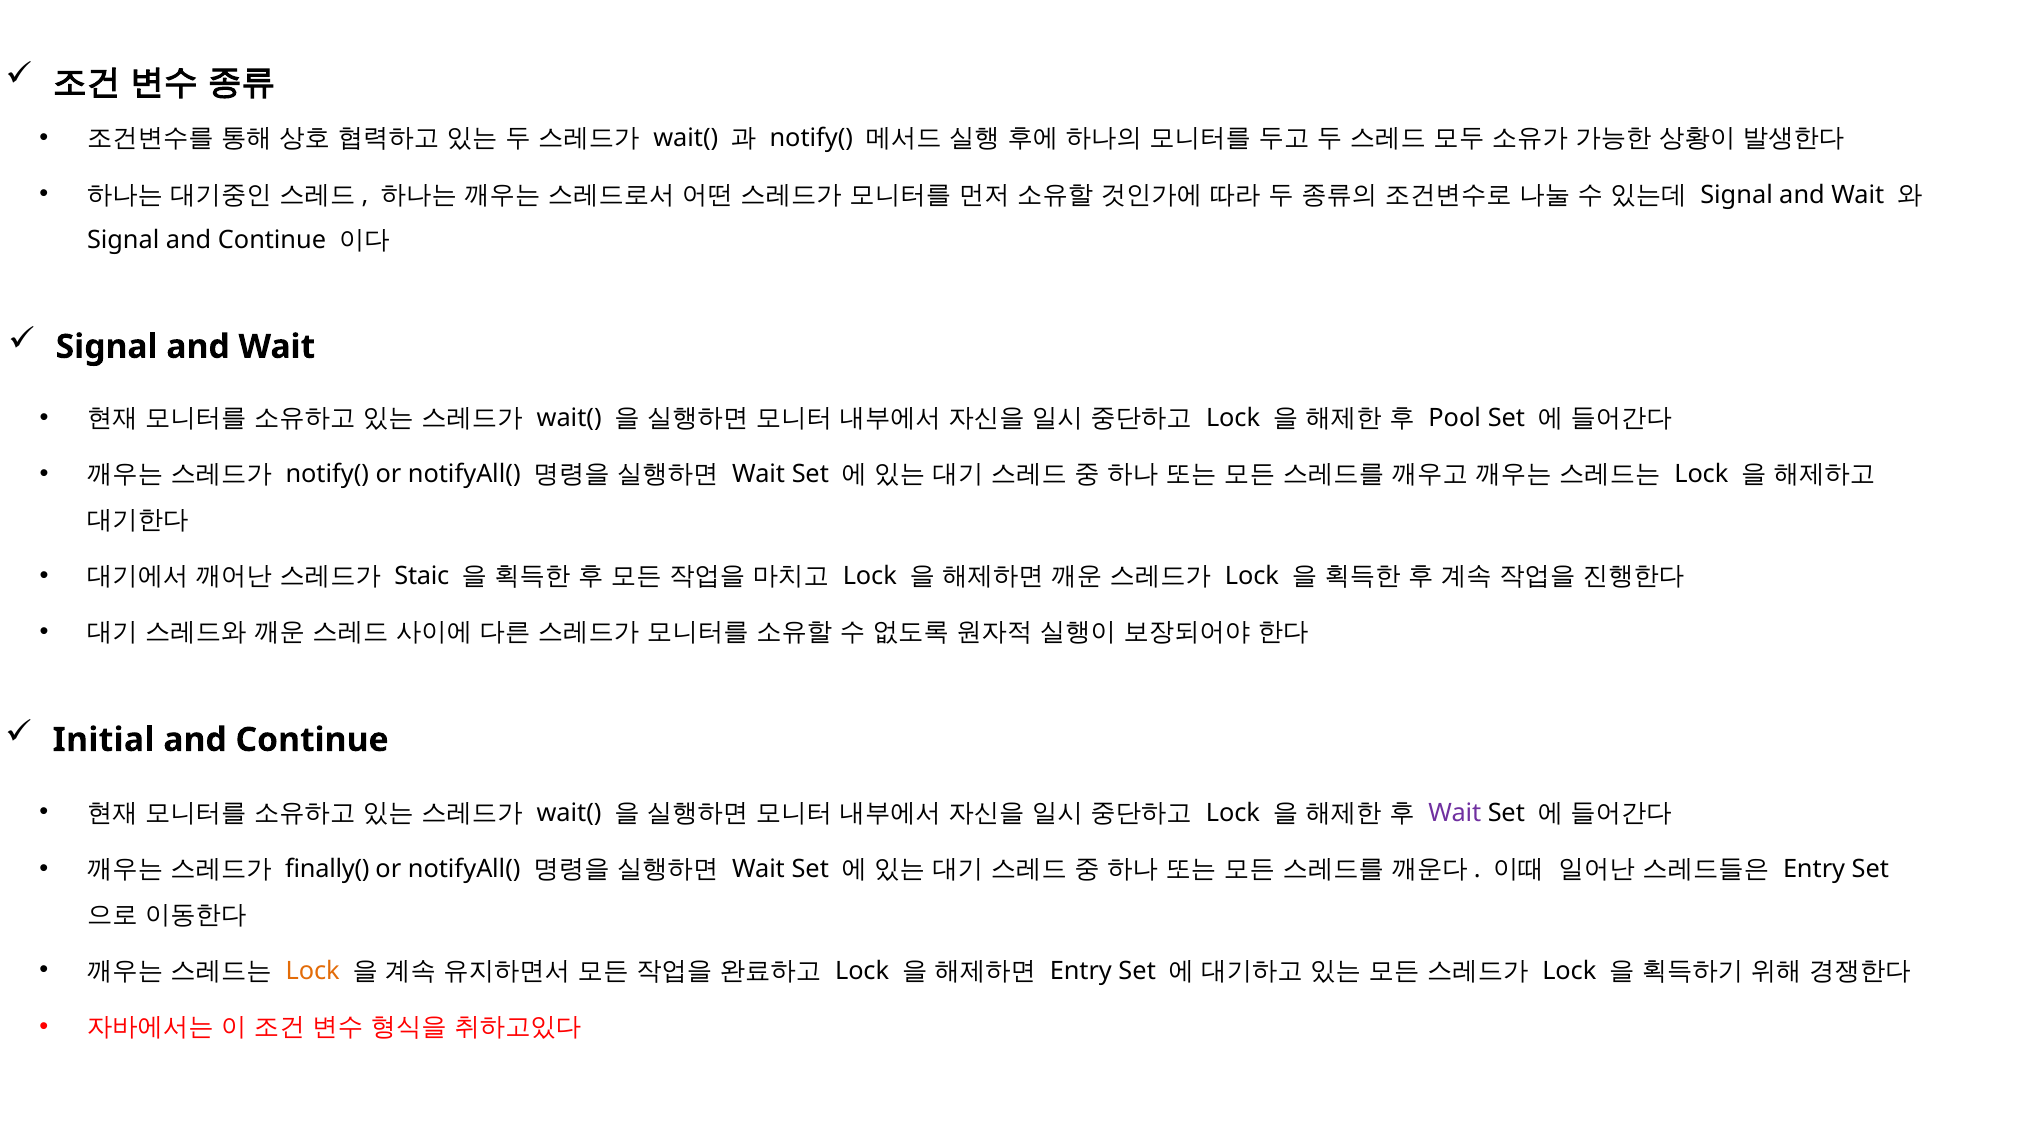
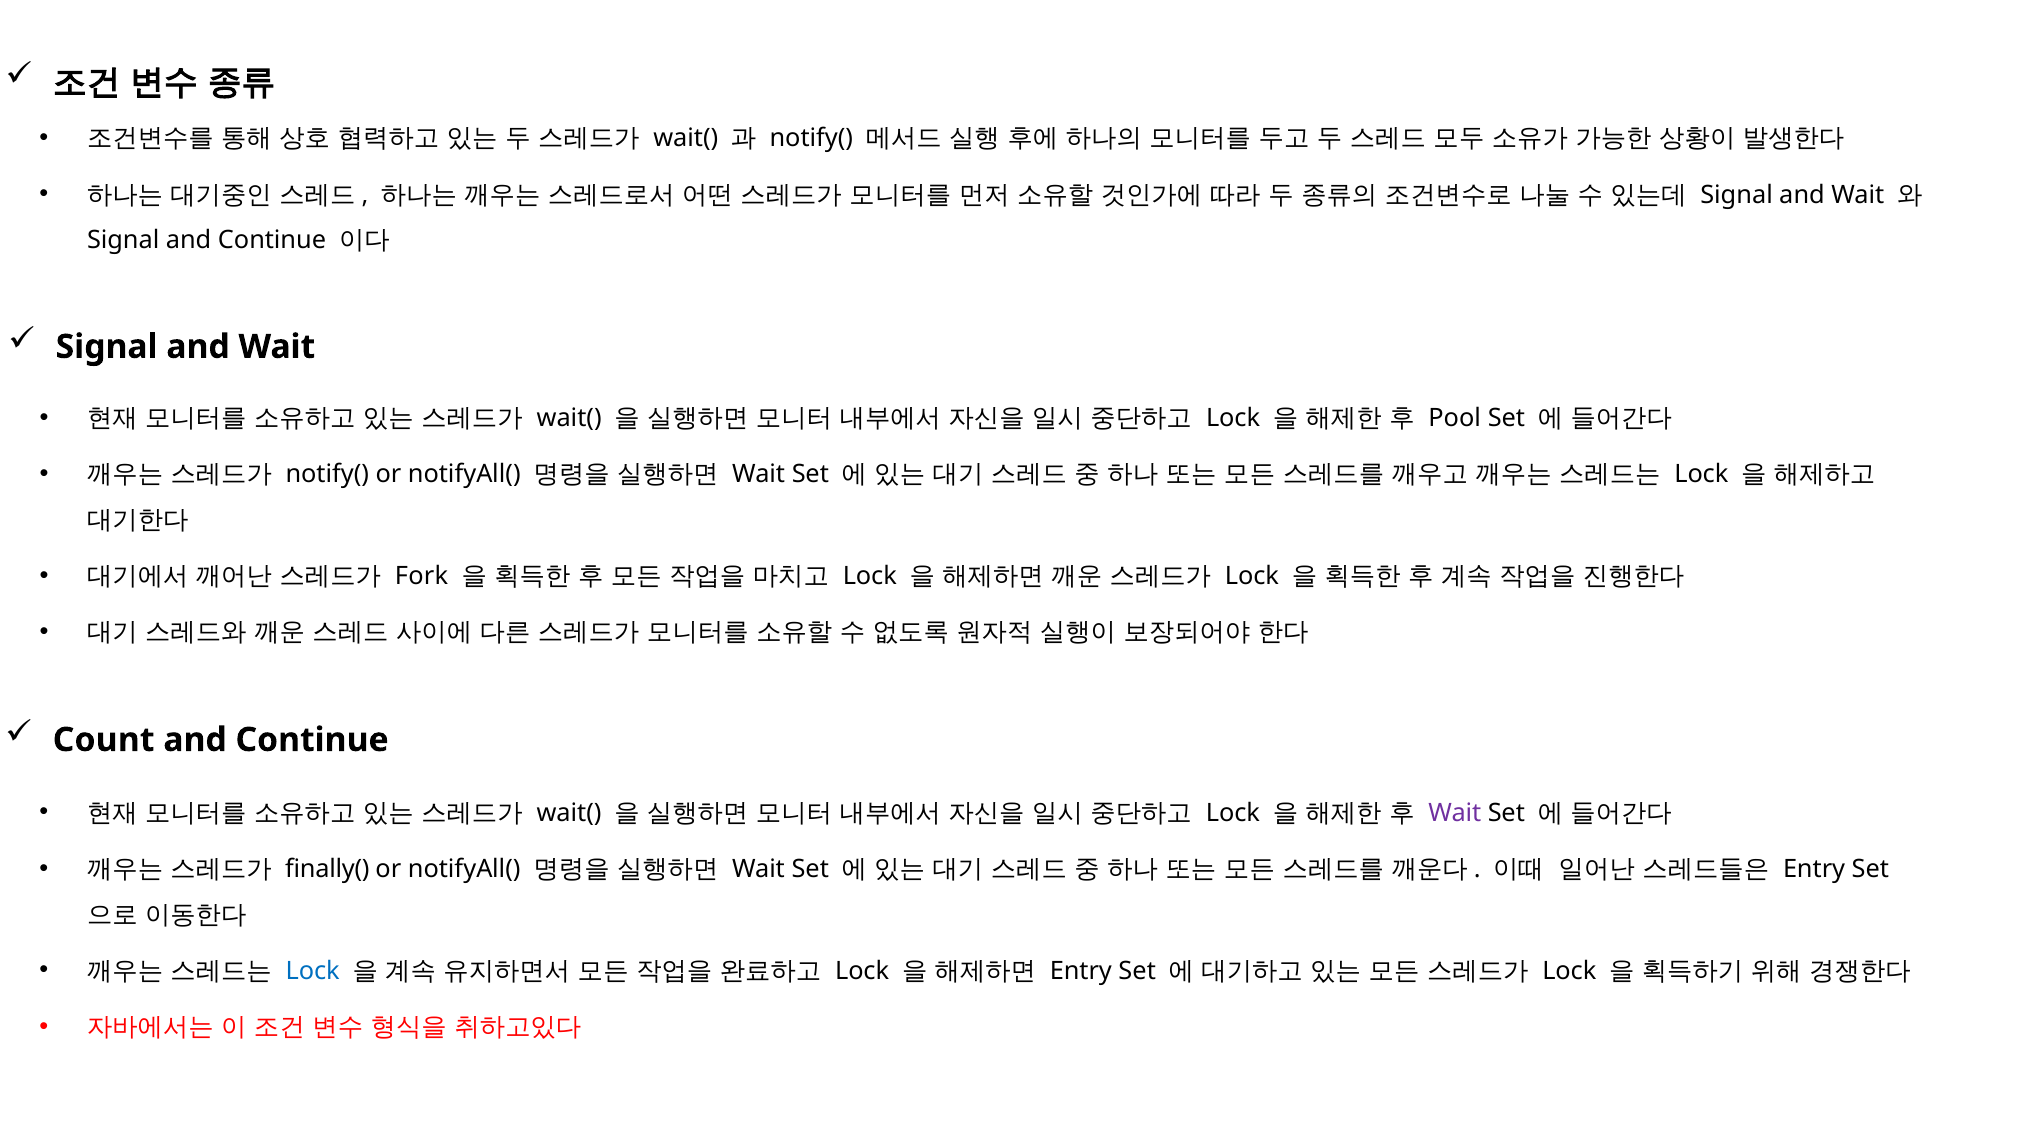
Staic: Staic -> Fork
Initial: Initial -> Count
Lock at (313, 971) colour: orange -> blue
